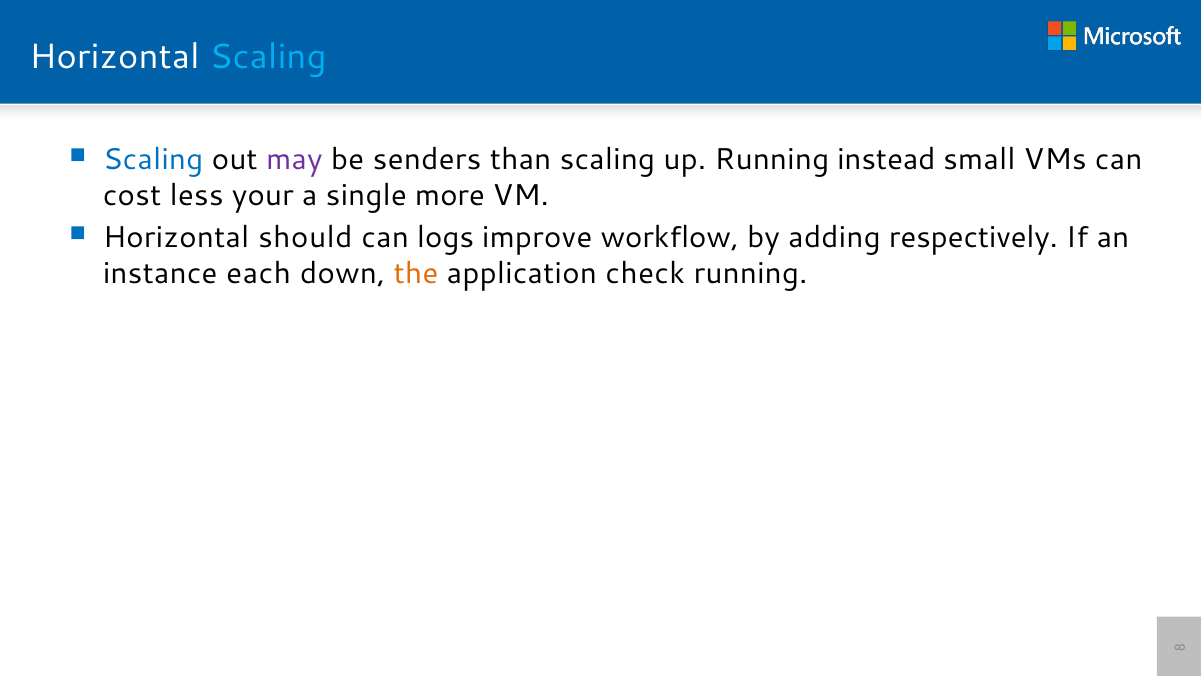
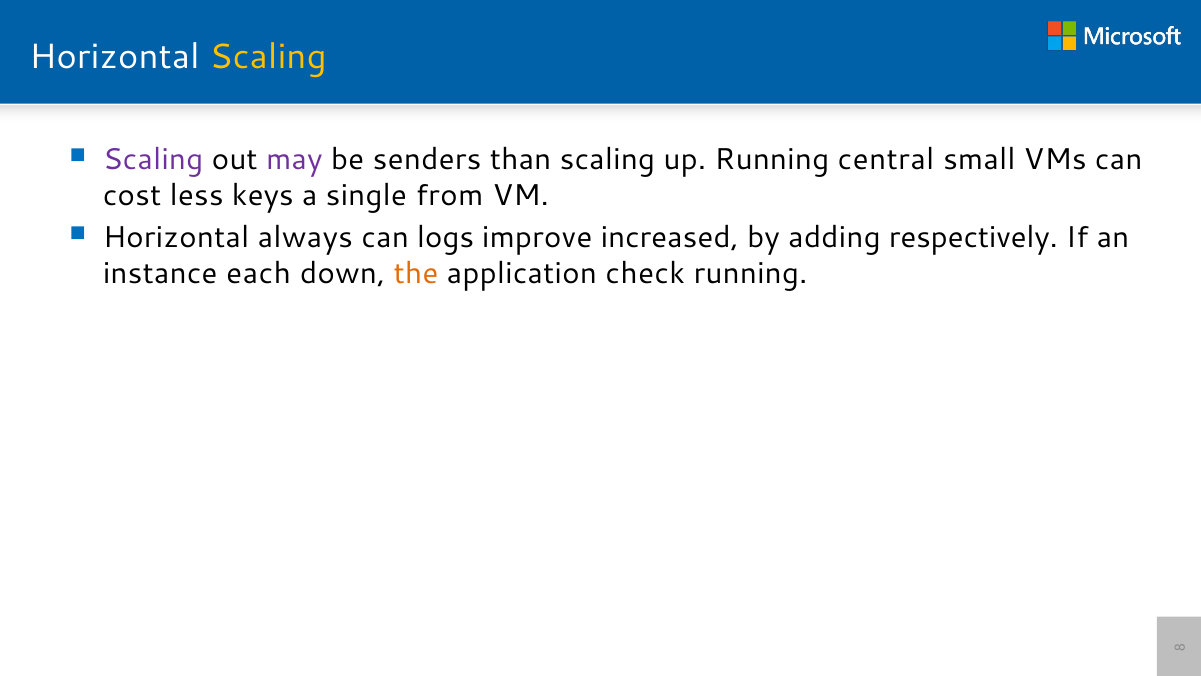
Scaling at (268, 56) colour: light blue -> yellow
Scaling at (153, 160) colour: blue -> purple
instead: instead -> central
your: your -> keys
more: more -> from
should: should -> always
workflow: workflow -> increased
